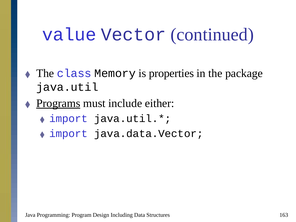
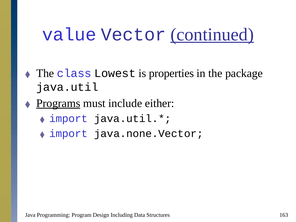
continued underline: none -> present
Memory: Memory -> Lowest
java.data.Vector: java.data.Vector -> java.none.Vector
